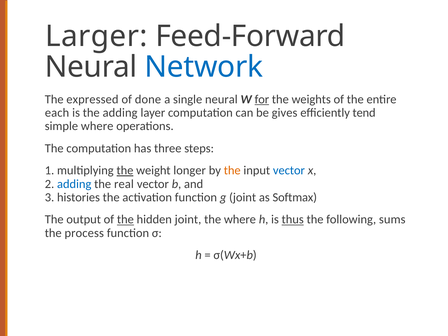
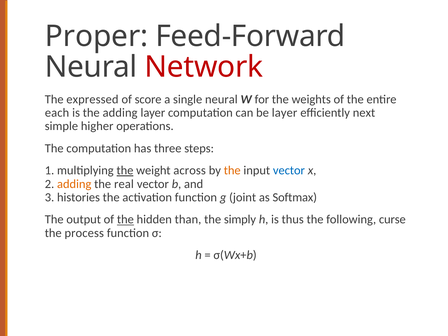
Larger: Larger -> Proper
Network colour: blue -> red
done: done -> score
for underline: present -> none
be gives: gives -> layer
tend: tend -> next
simple where: where -> higher
longer: longer -> across
adding at (74, 184) colour: blue -> orange
hidden joint: joint -> than
the where: where -> simply
thus underline: present -> none
sums: sums -> curse
